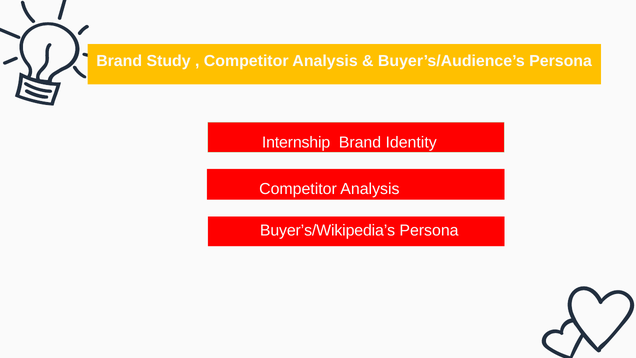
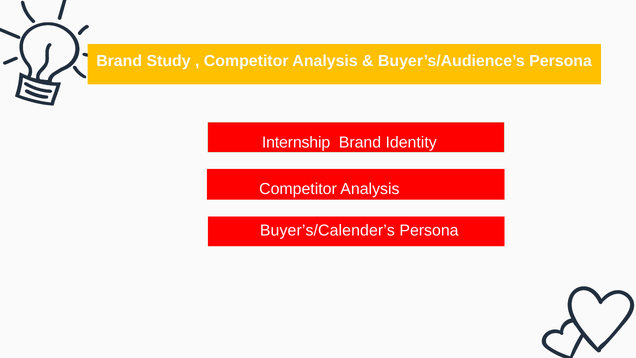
Buyer’s/Wikipedia’s: Buyer’s/Wikipedia’s -> Buyer’s/Calender’s
